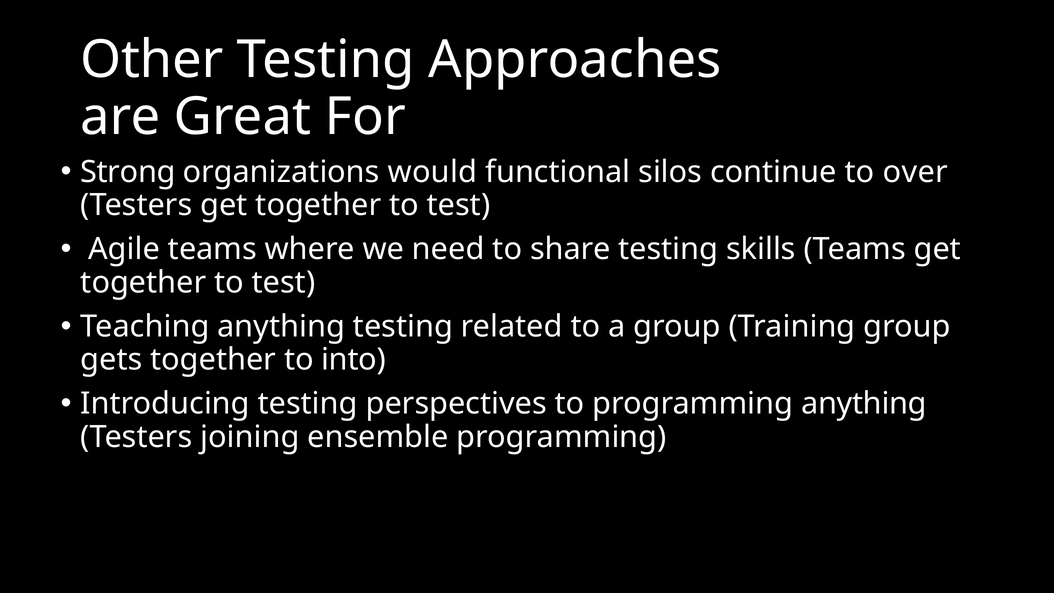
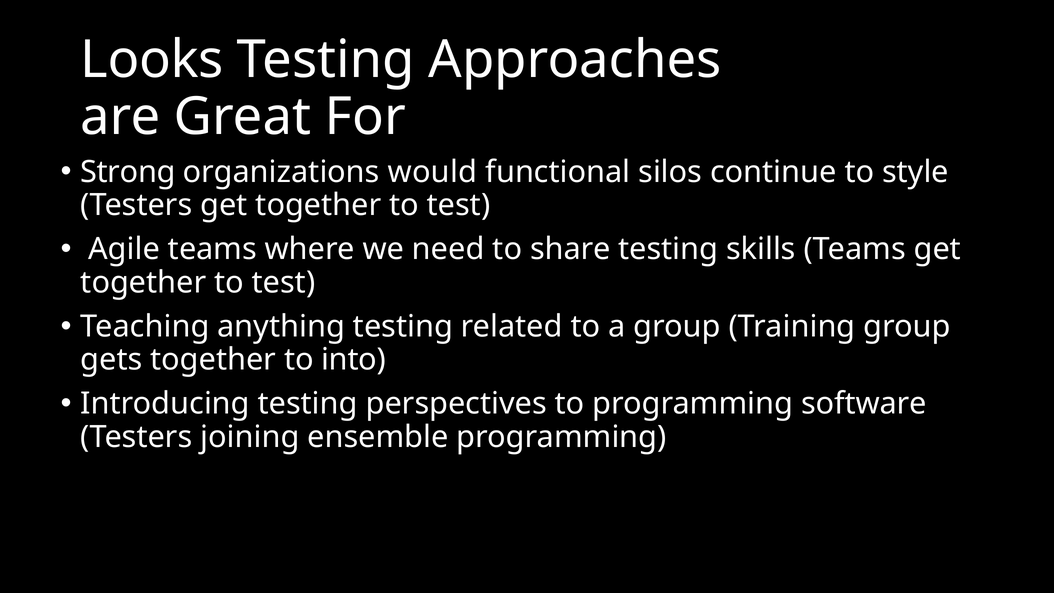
Other: Other -> Looks
over: over -> style
programming anything: anything -> software
